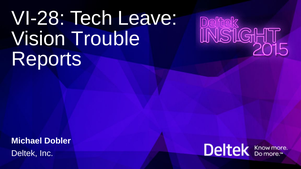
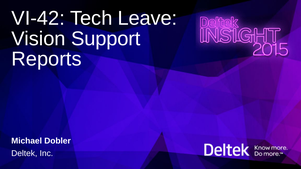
VI-28: VI-28 -> VI-42
Trouble: Trouble -> Support
